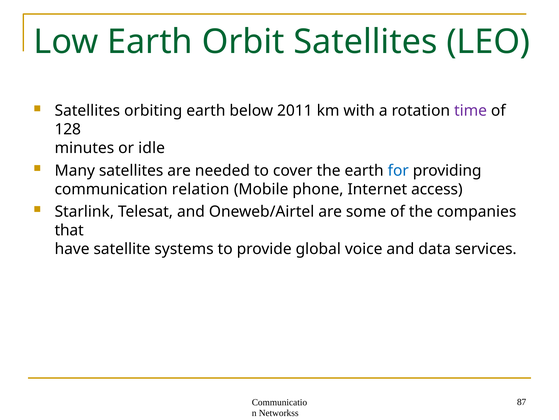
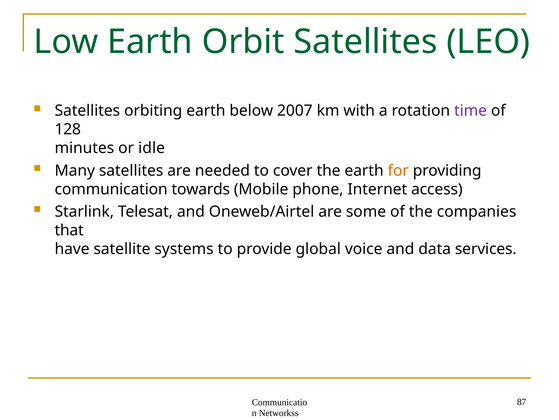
2011: 2011 -> 2007
for colour: blue -> orange
relation: relation -> towards
